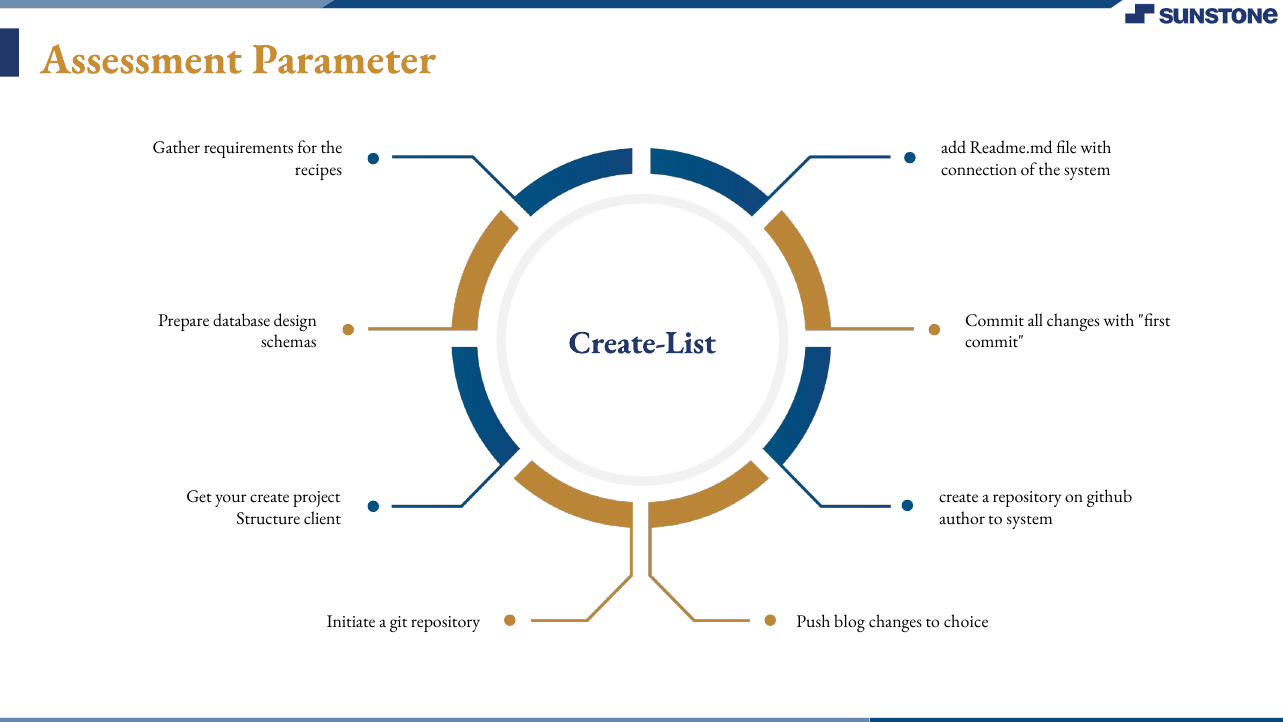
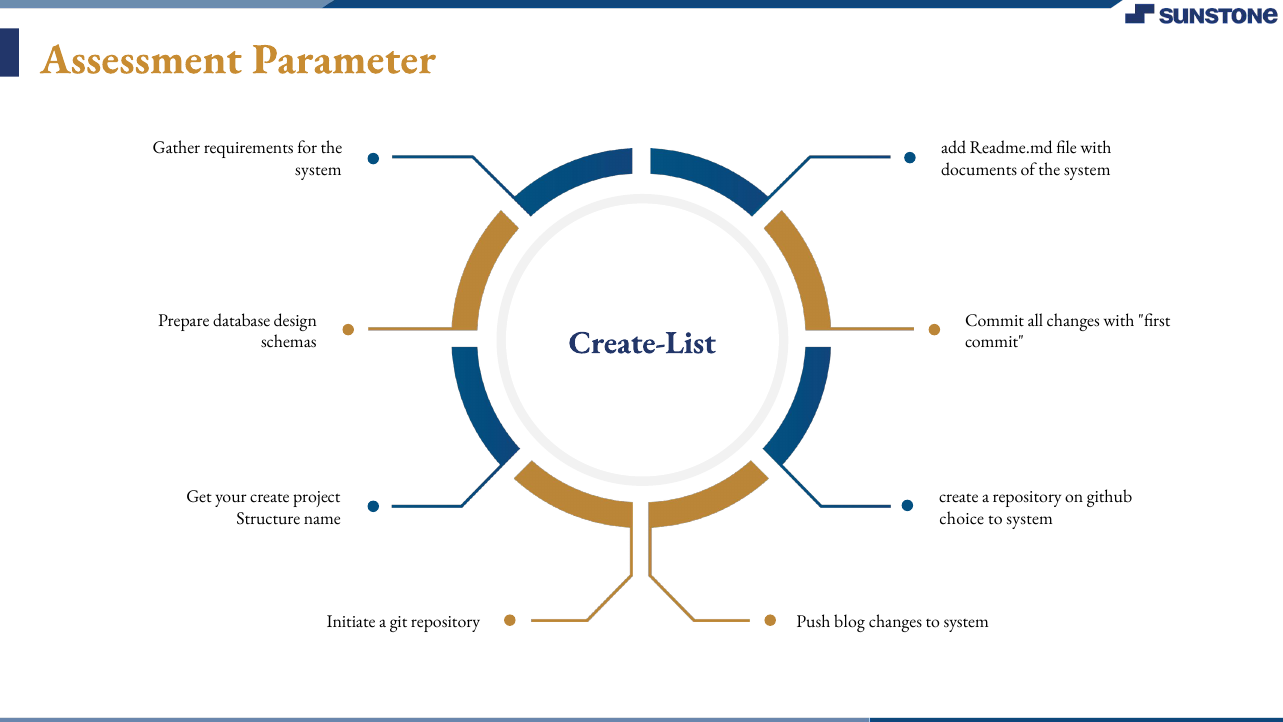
recipes at (319, 169): recipes -> system
connection: connection -> documents
client: client -> name
author: author -> choice
changes to choice: choice -> system
